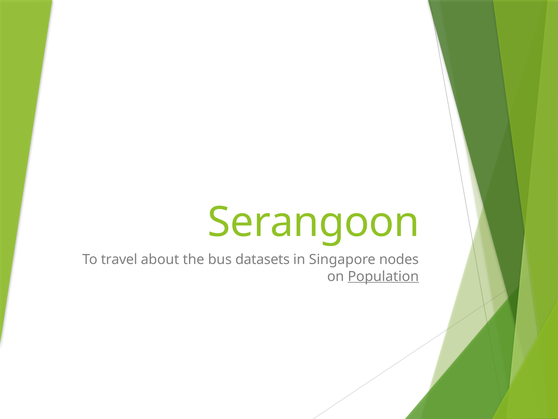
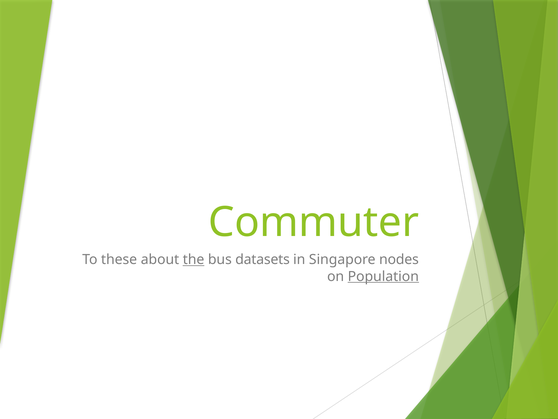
Serangoon: Serangoon -> Commuter
travel: travel -> these
the underline: none -> present
